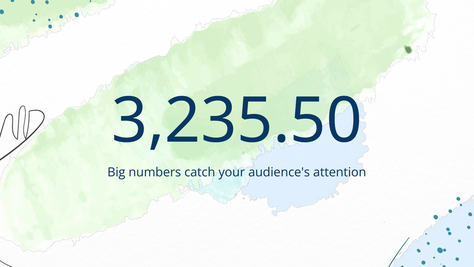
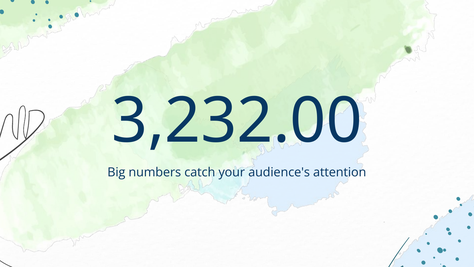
3,235.50: 3,235.50 -> 3,232.00
